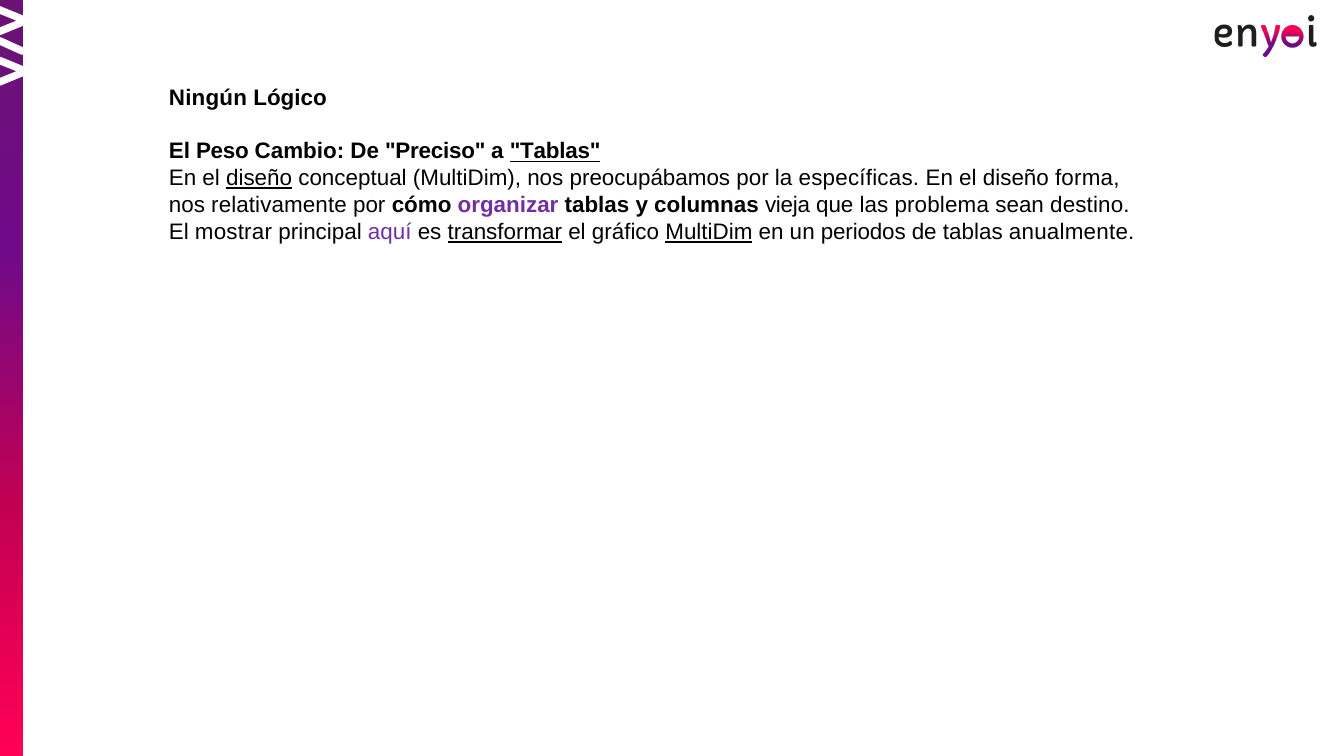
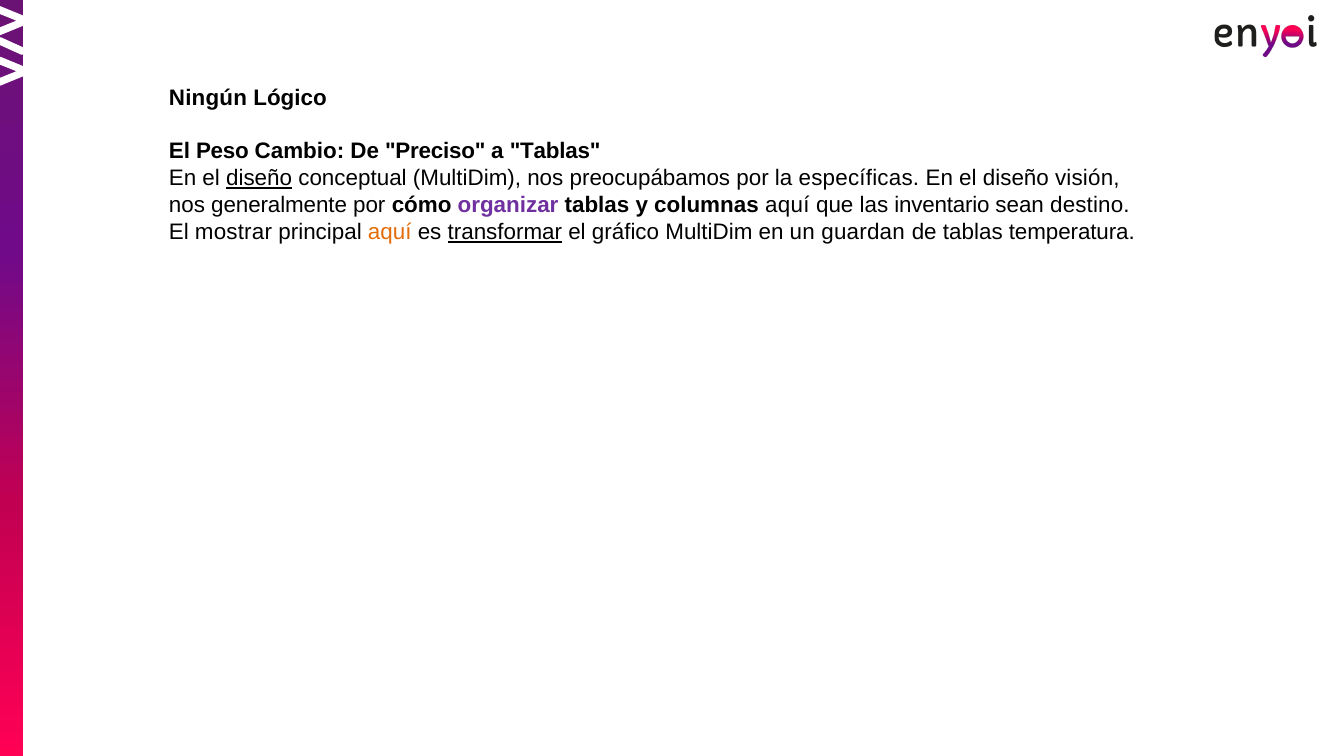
Tablas at (555, 152) underline: present -> none
forma: forma -> visión
relativamente: relativamente -> generalmente
columnas vieja: vieja -> aquí
problema: problema -> inventario
aquí at (390, 232) colour: purple -> orange
MultiDim at (709, 232) underline: present -> none
periodos: periodos -> guardan
anualmente: anualmente -> temperatura
